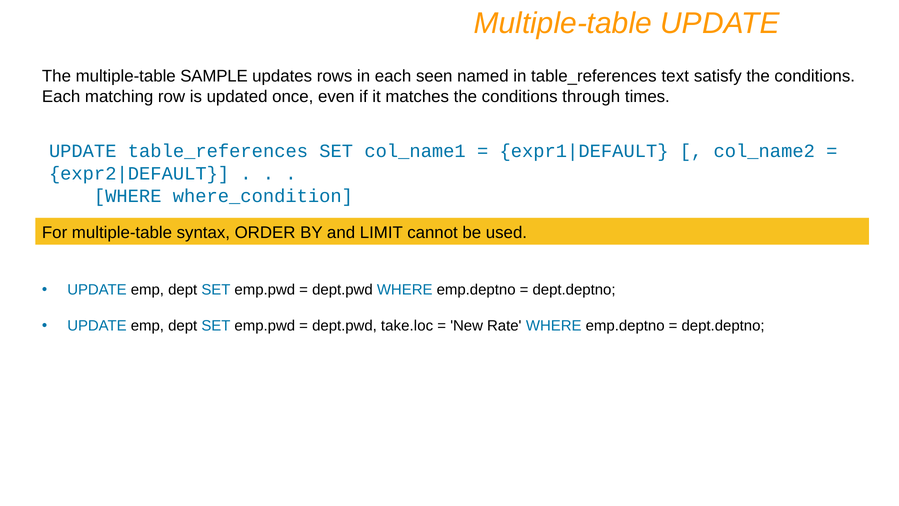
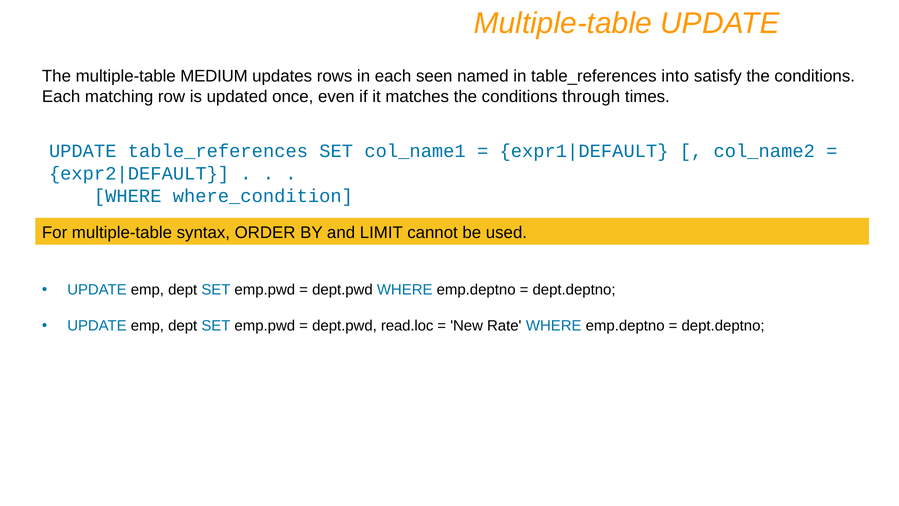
SAMPLE: SAMPLE -> MEDIUM
text: text -> into
take.loc: take.loc -> read.loc
